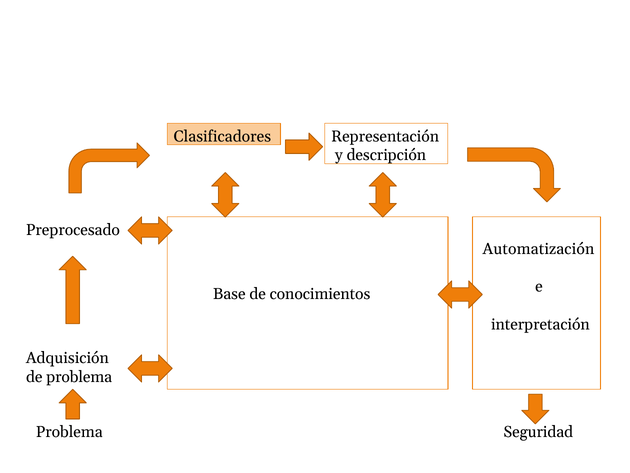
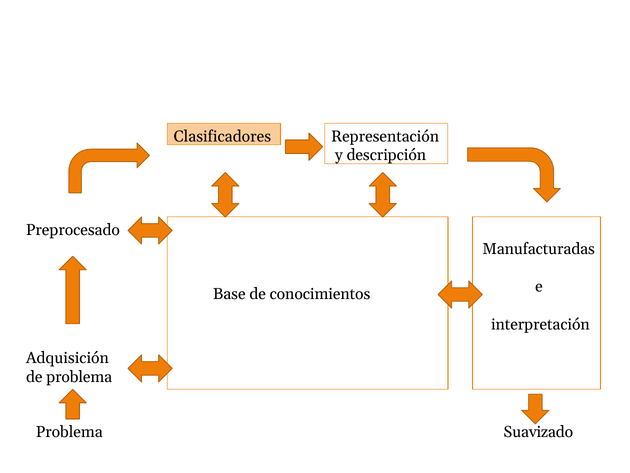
Automatización: Automatización -> Manufacturadas
Seguridad: Seguridad -> Suavizado
